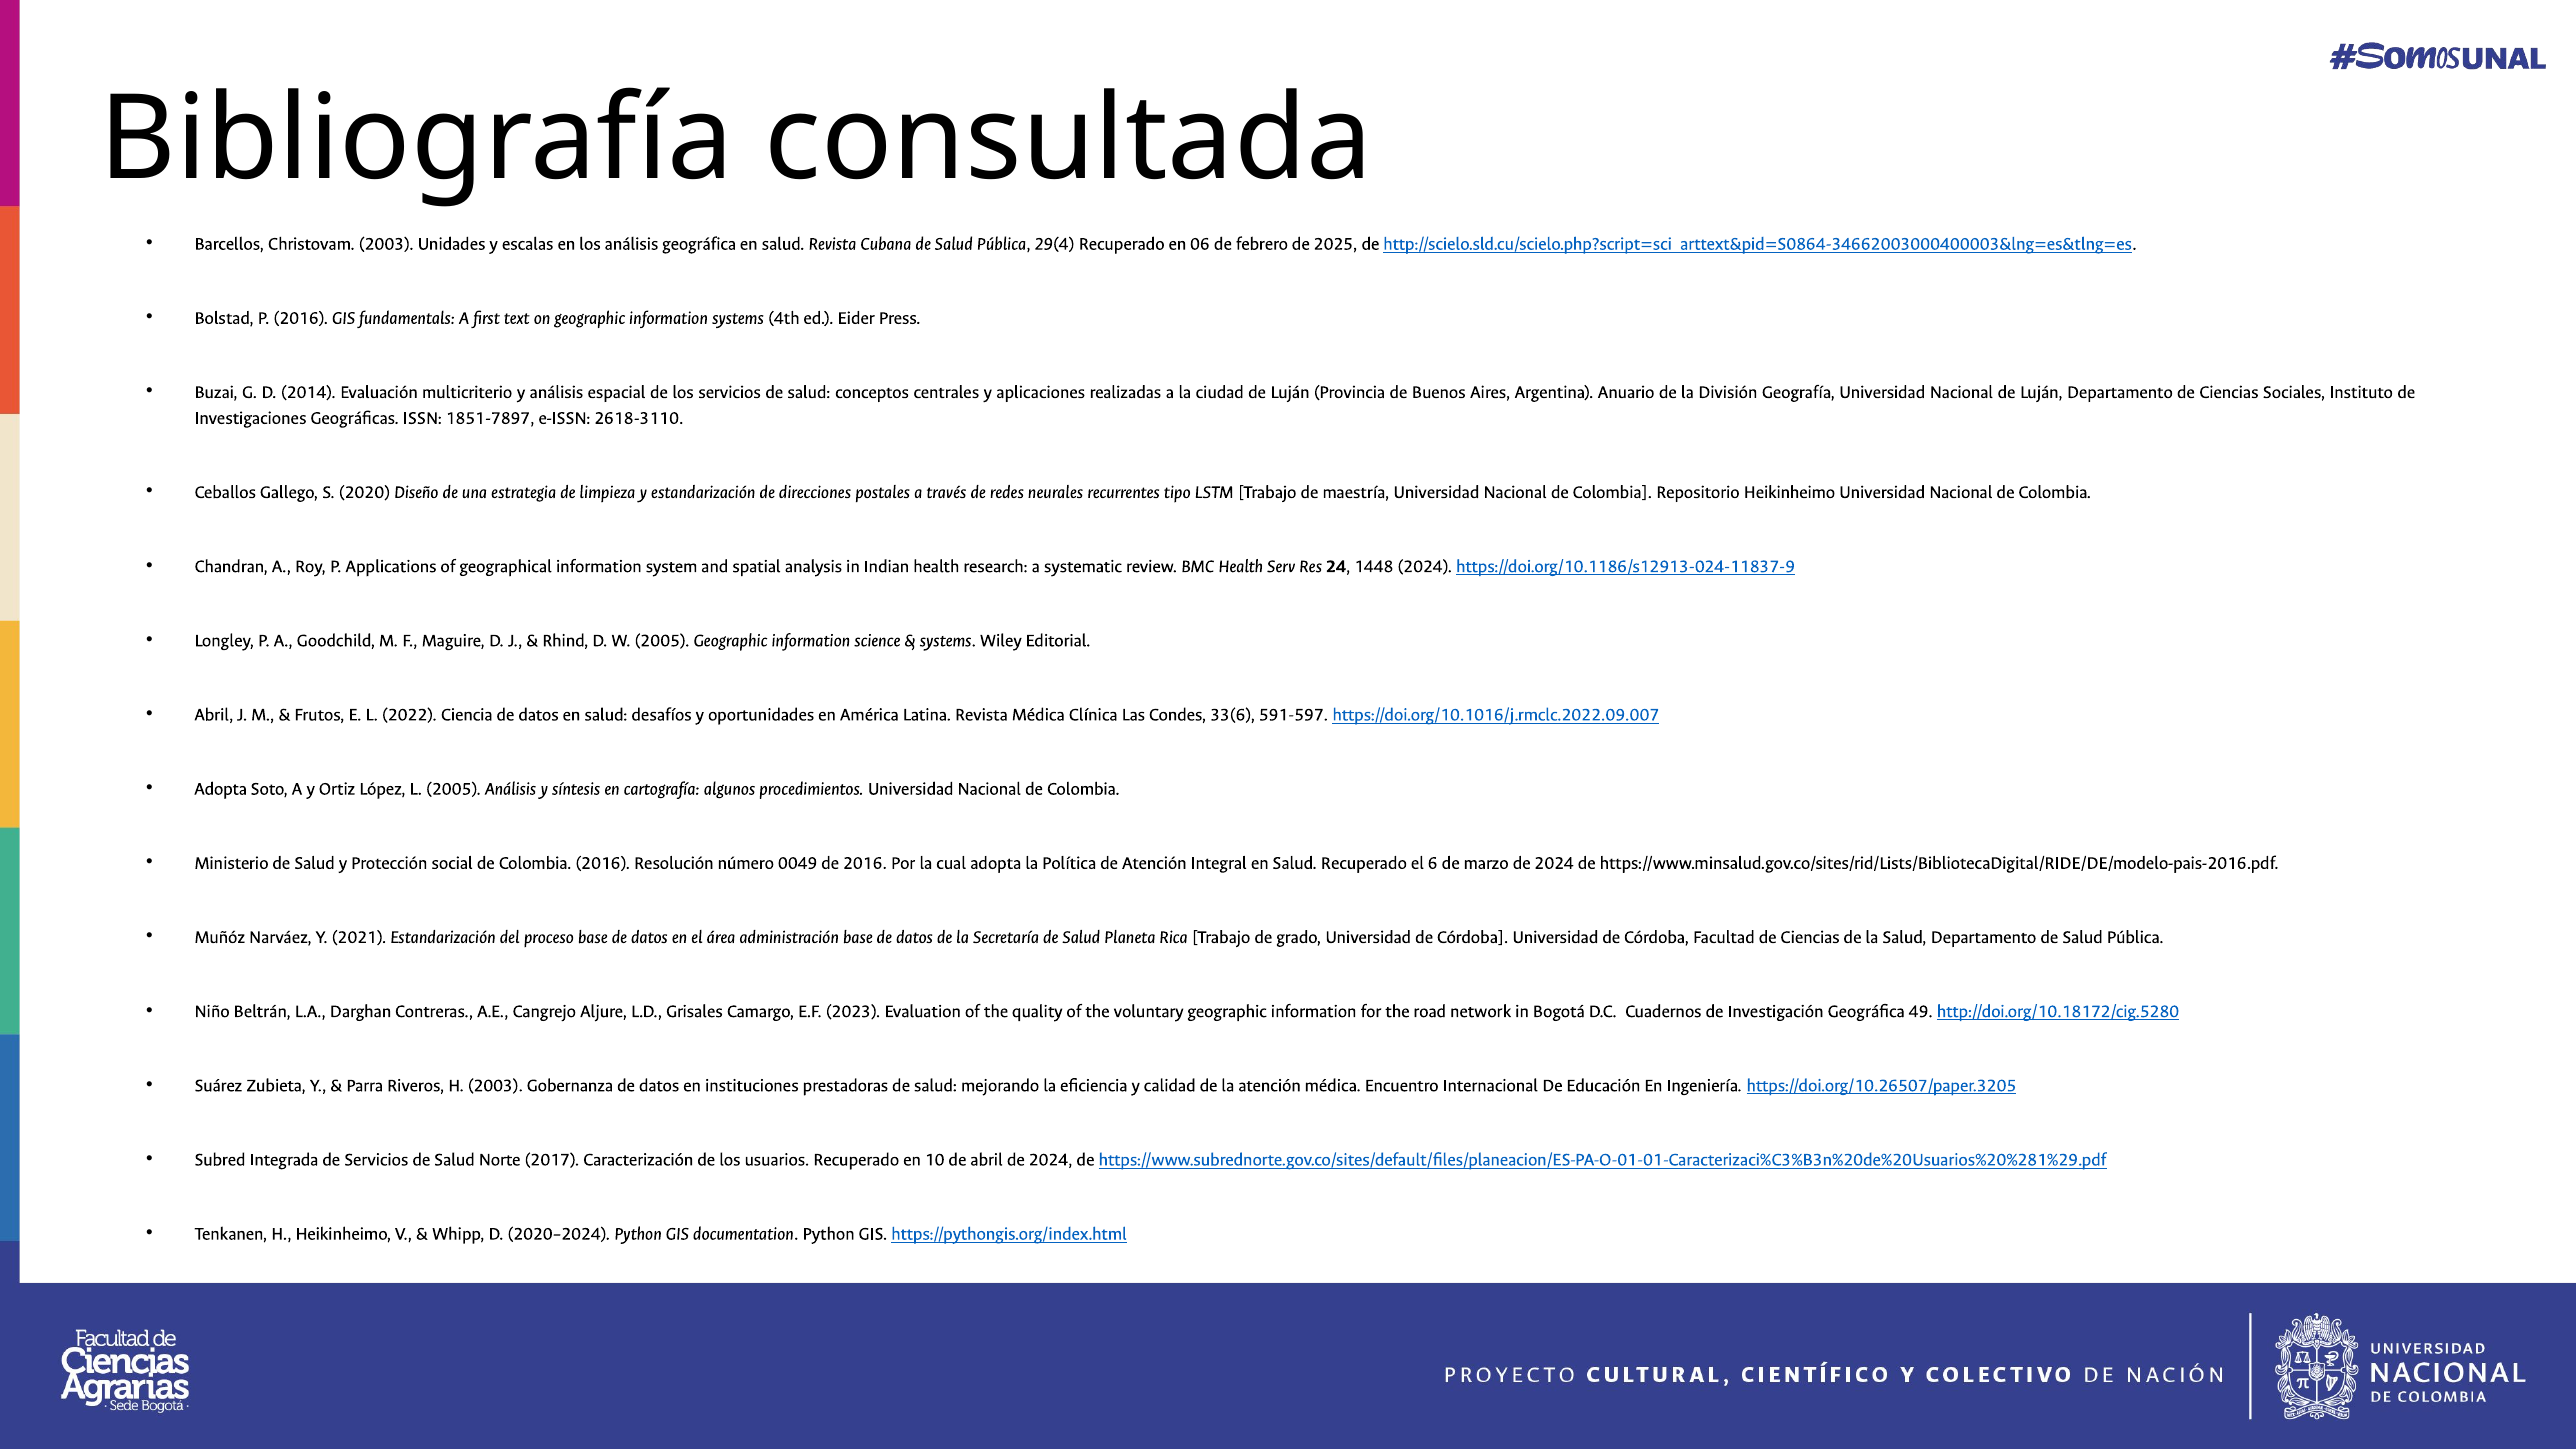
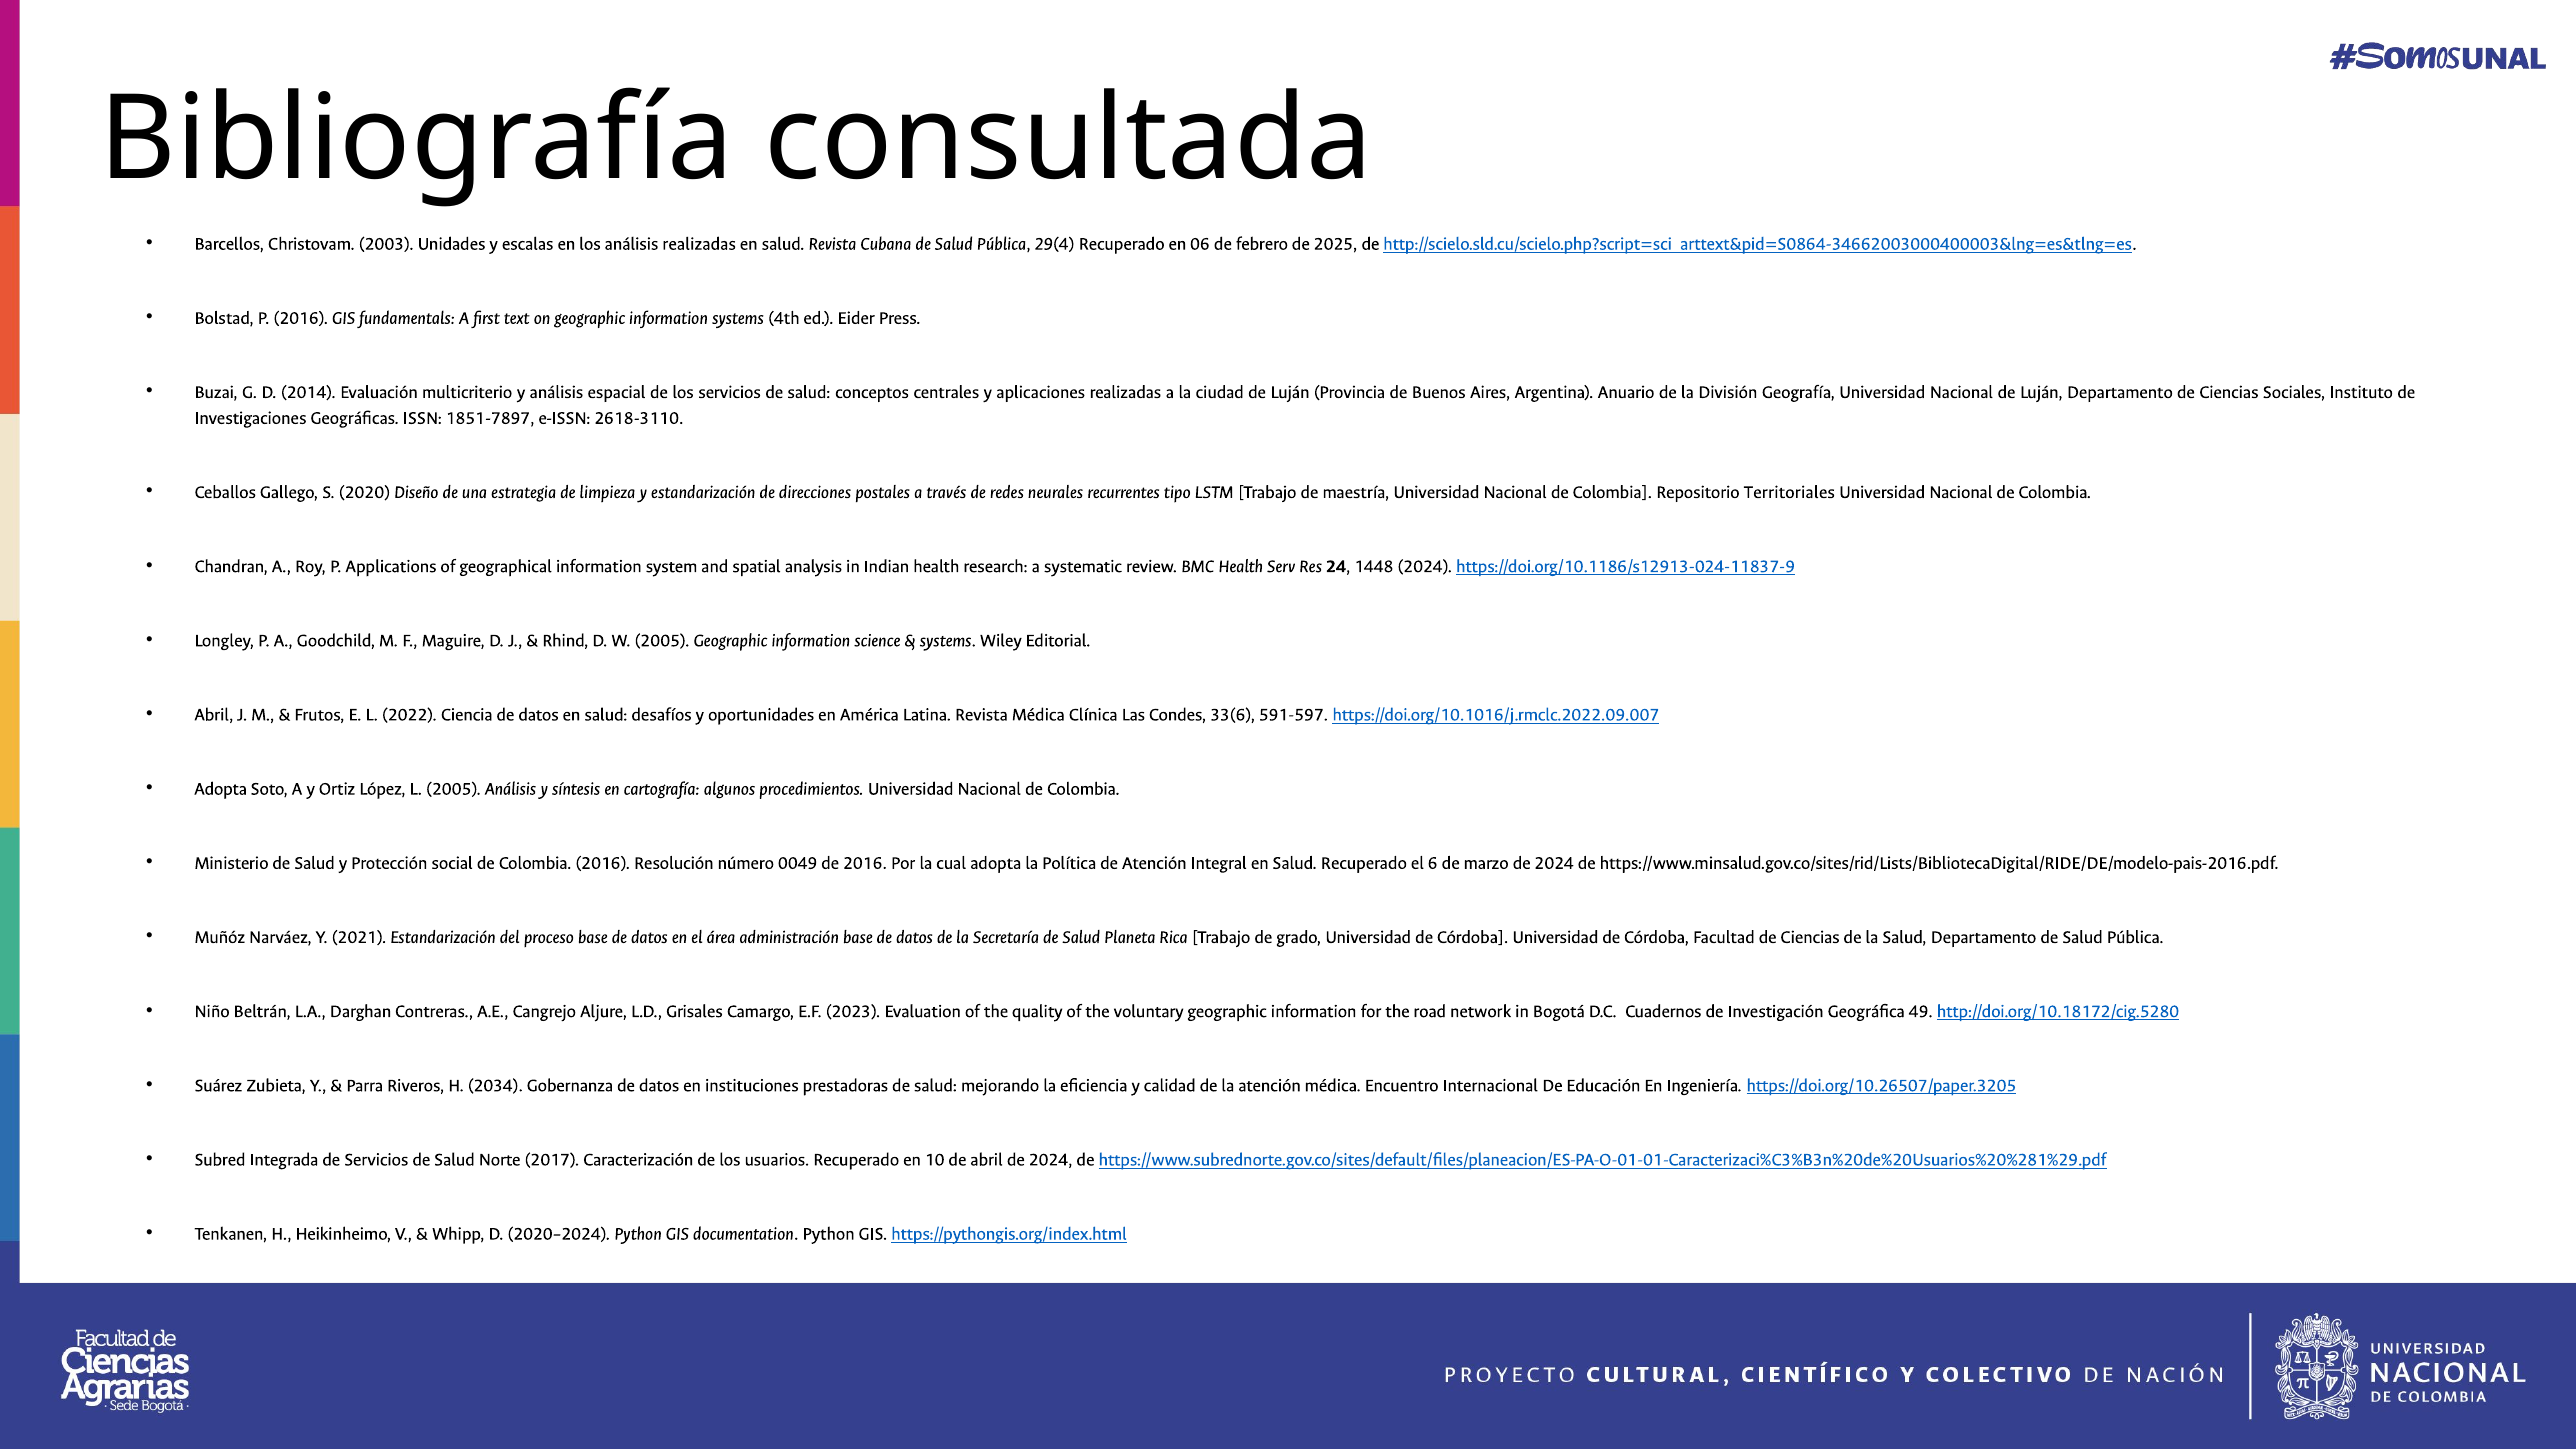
análisis geográfica: geográfica -> realizadas
Repositorio Heikinheimo: Heikinheimo -> Territoriales
H 2003: 2003 -> 2034
